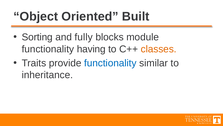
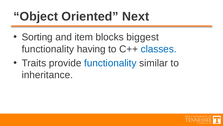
Built: Built -> Next
fully: fully -> item
module: module -> biggest
classes colour: orange -> blue
